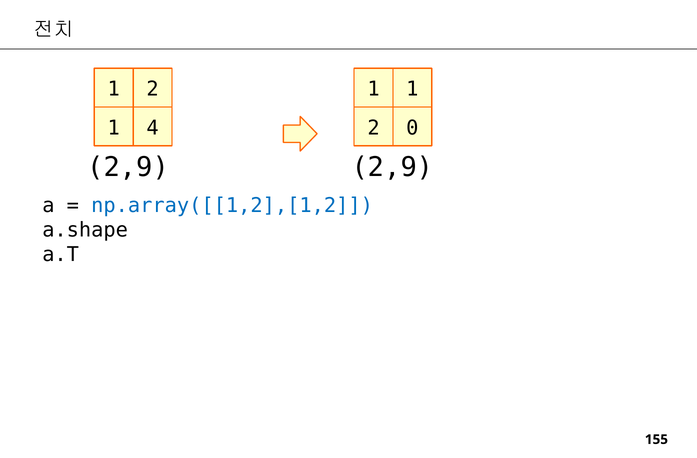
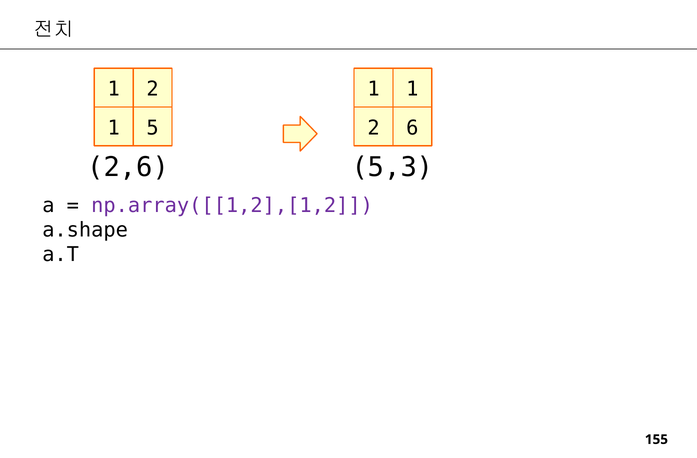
4: 4 -> 5
0: 0 -> 6
2,9 at (128, 167): 2,9 -> 2,6
2,9 at (392, 167): 2,9 -> 5,3
np.array([[1,2],[1,2 colour: blue -> purple
